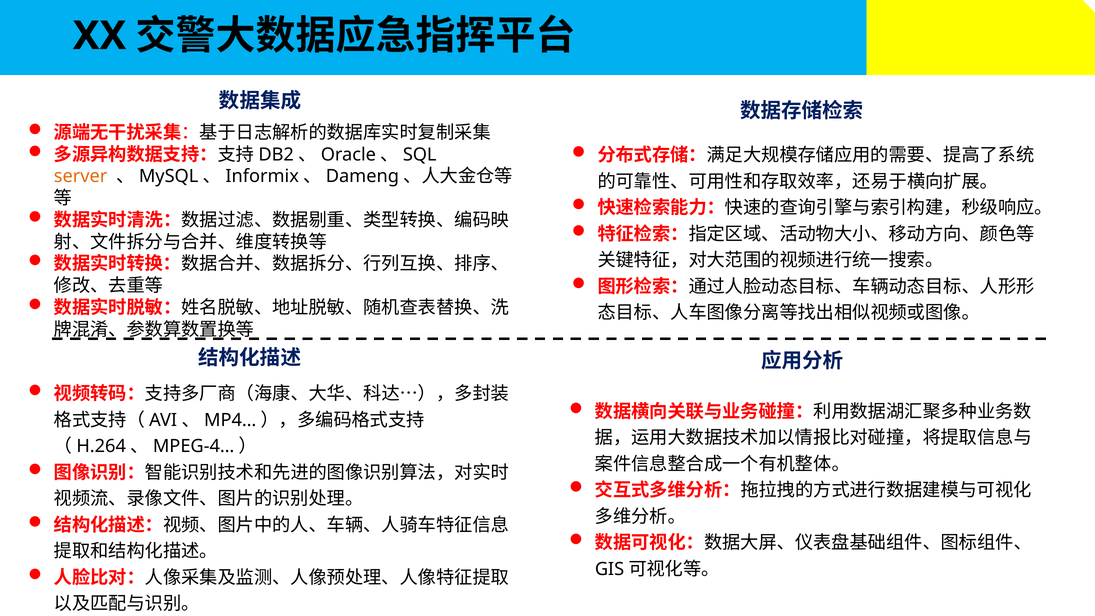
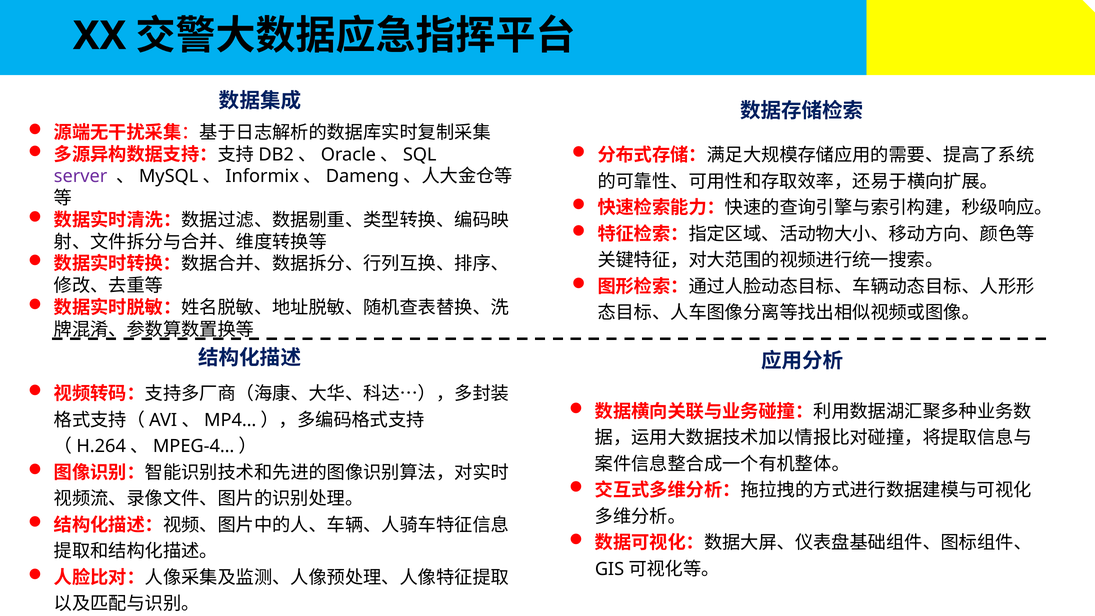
server colour: orange -> purple
